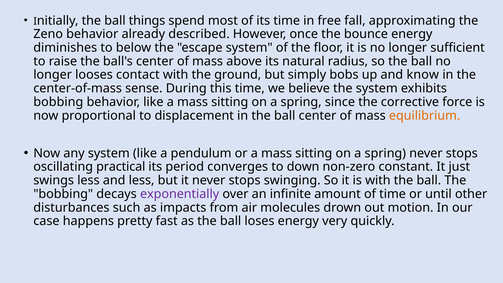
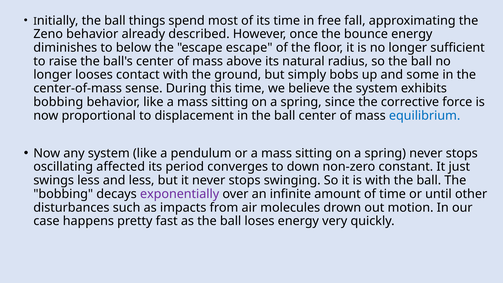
escape system: system -> escape
know: know -> some
equilibrium colour: orange -> blue
practical: practical -> affected
